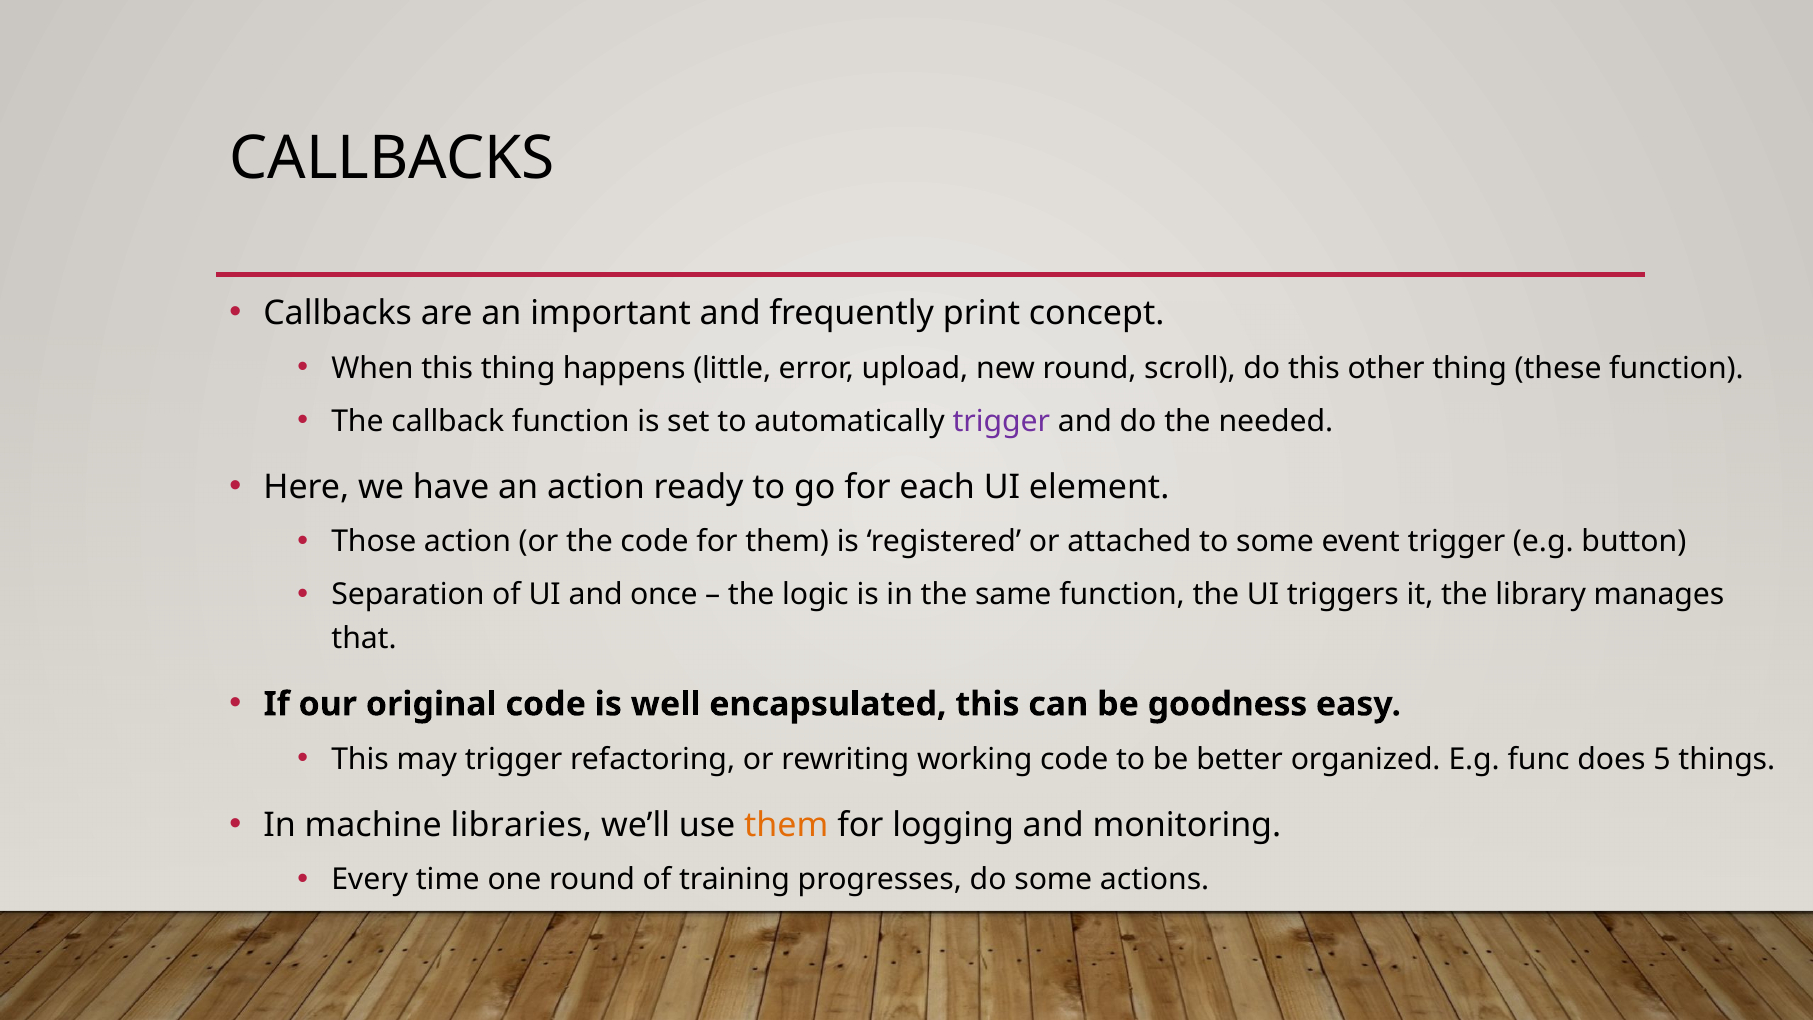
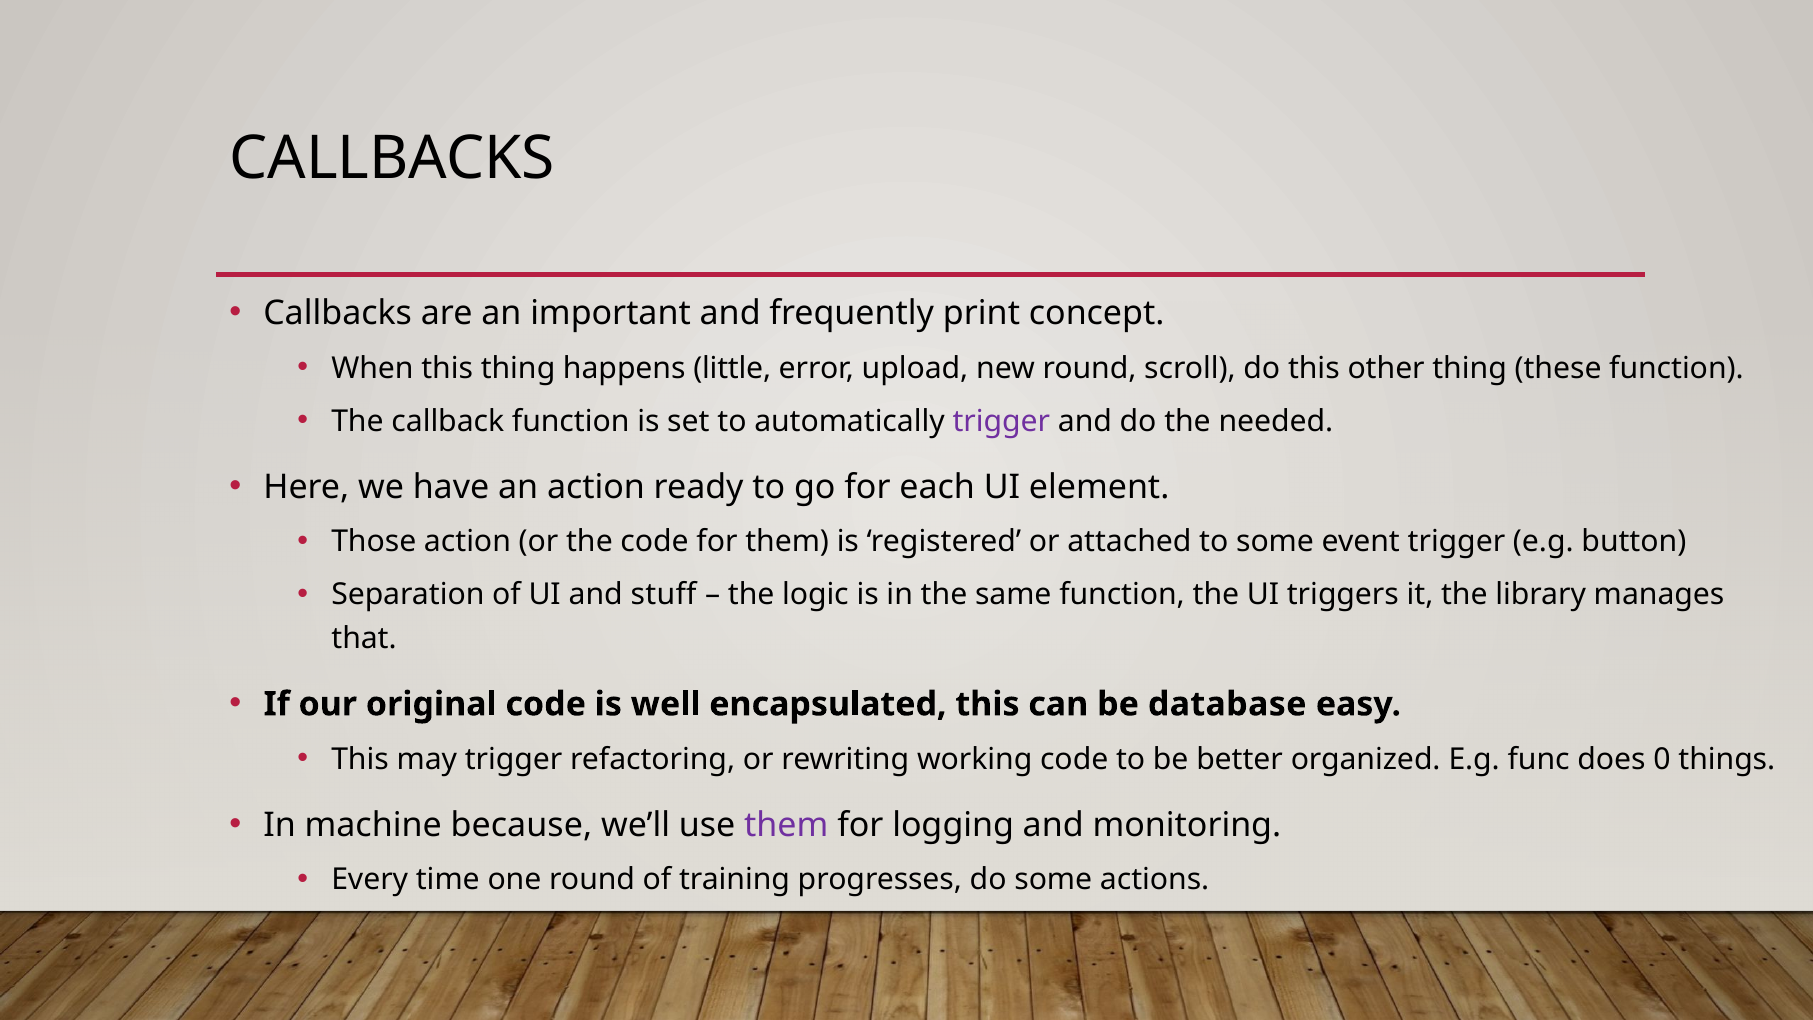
once: once -> stuff
goodness: goodness -> database
5: 5 -> 0
libraries: libraries -> because
them at (786, 825) colour: orange -> purple
